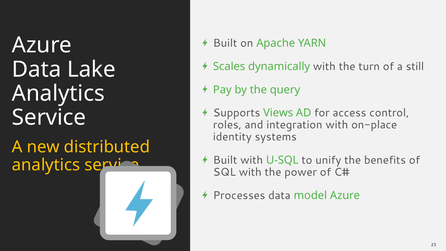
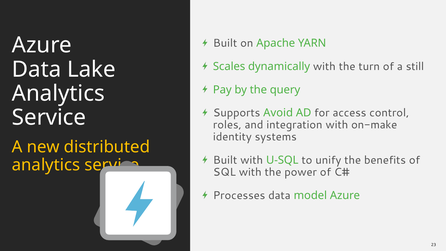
Views: Views -> Avoid
on-place: on-place -> on-make
